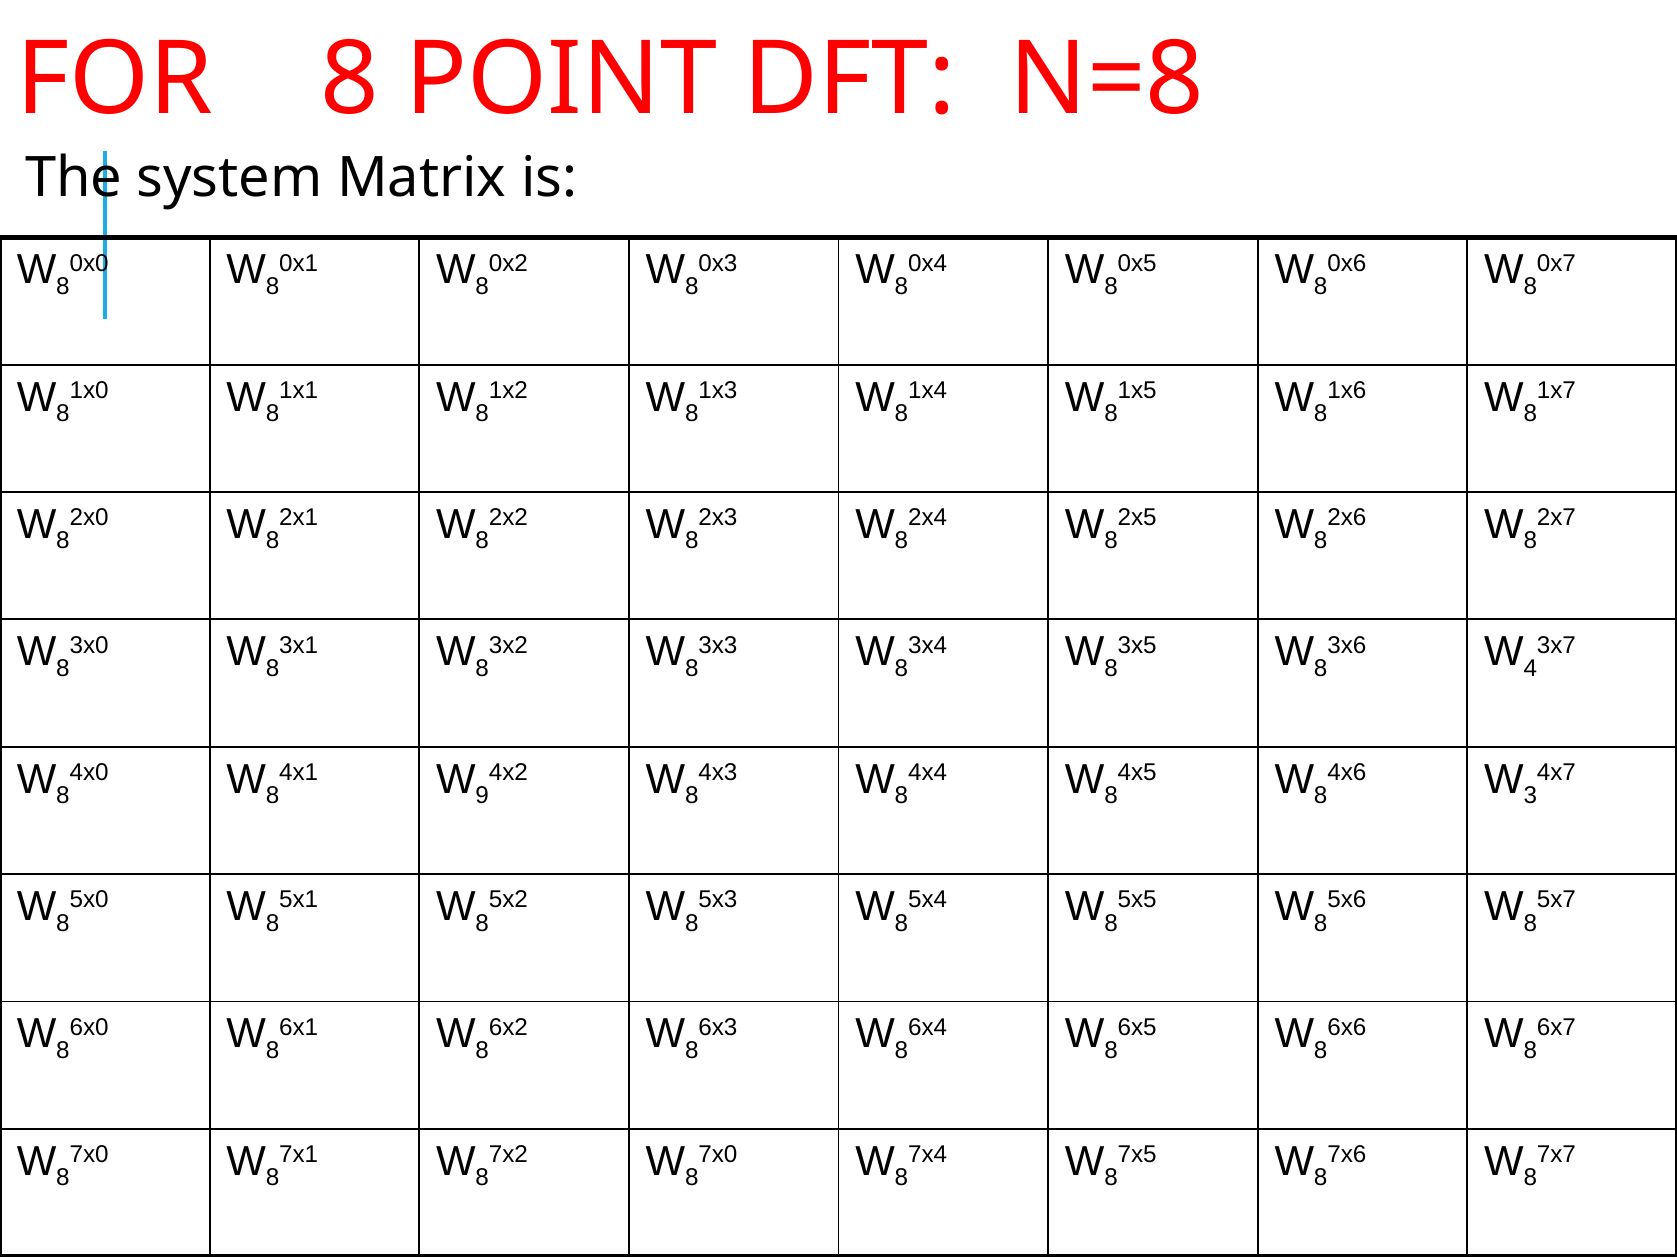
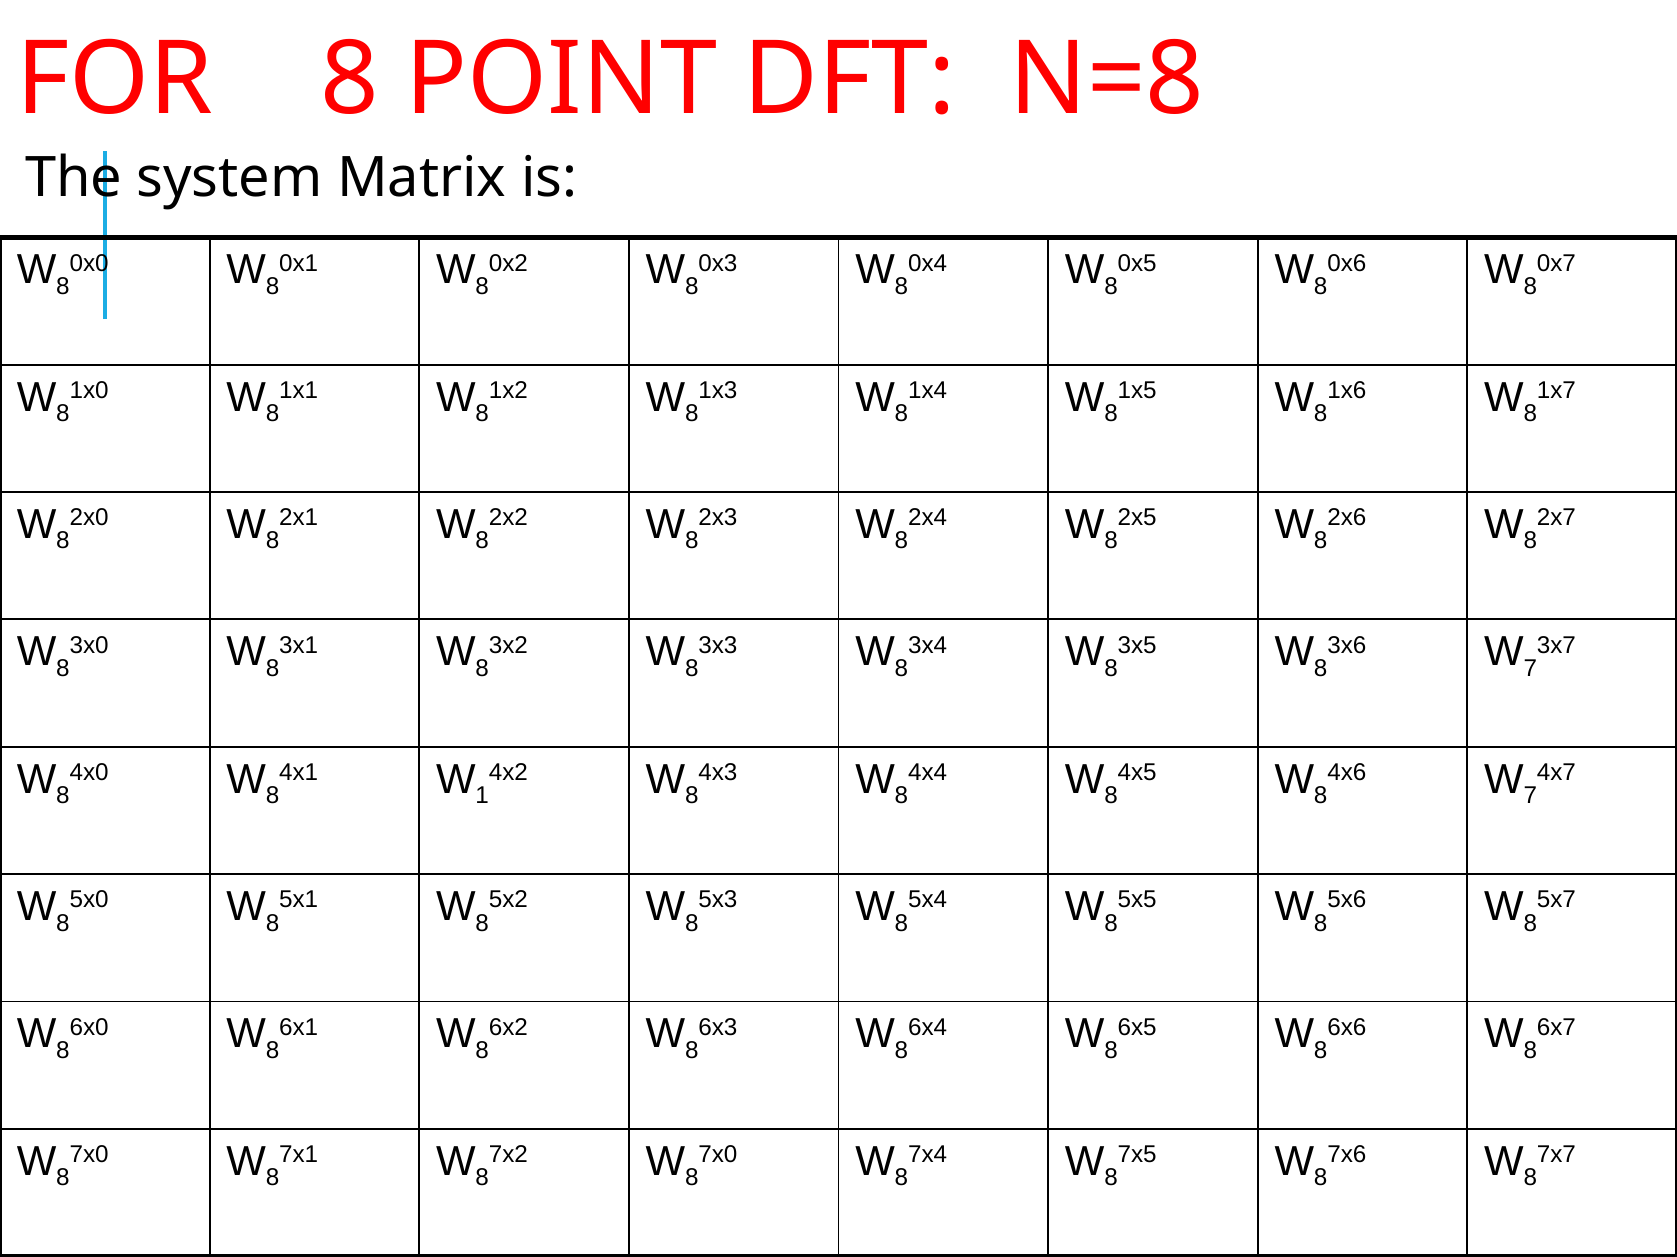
4 at (1530, 669): 4 -> 7
9: 9 -> 1
3 at (1530, 796): 3 -> 7
